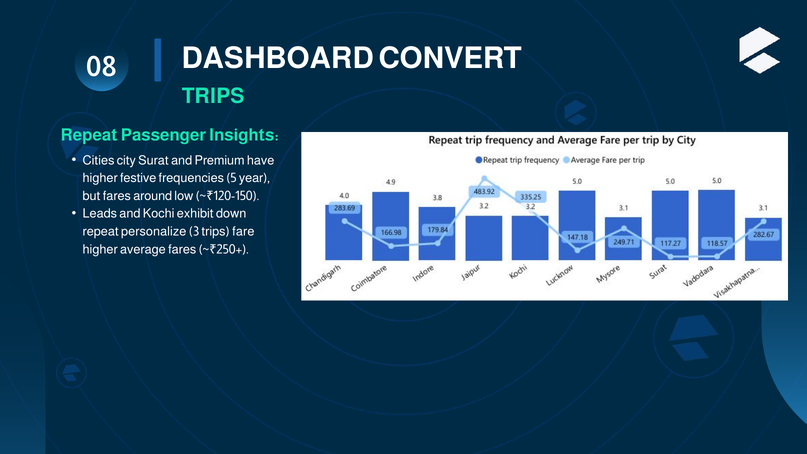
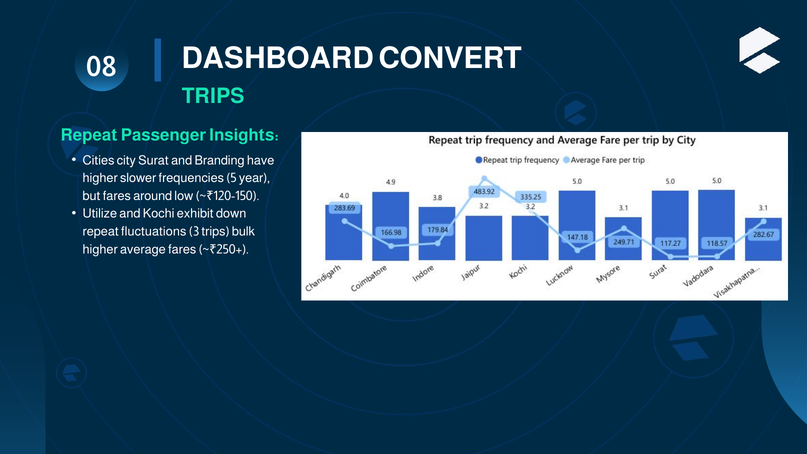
Premium: Premium -> Branding
festive: festive -> slower
Leads: Leads -> Utilize
personalize: personalize -> fluctuations
fare: fare -> bulk
